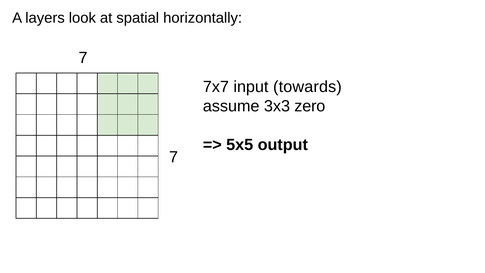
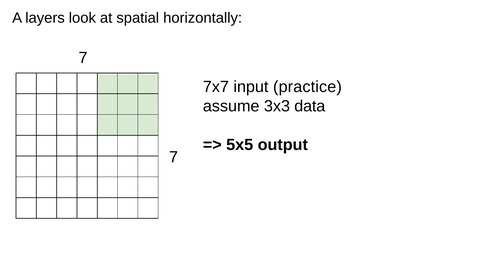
towards: towards -> practice
zero: zero -> data
